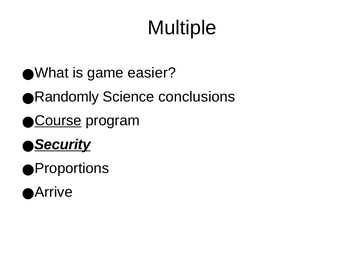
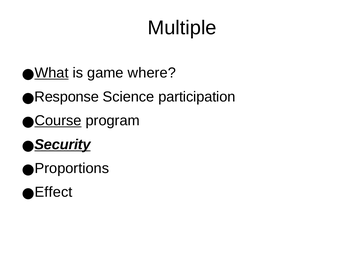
What underline: none -> present
easier: easier -> where
Randomly: Randomly -> Response
conclusions: conclusions -> participation
Arrive: Arrive -> Effect
